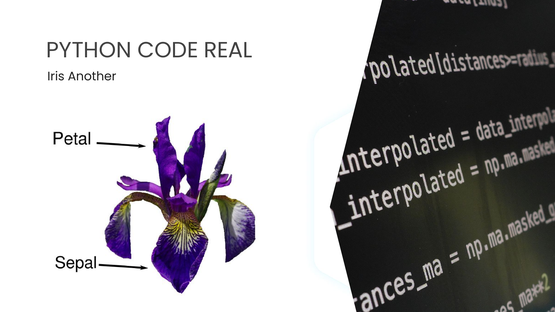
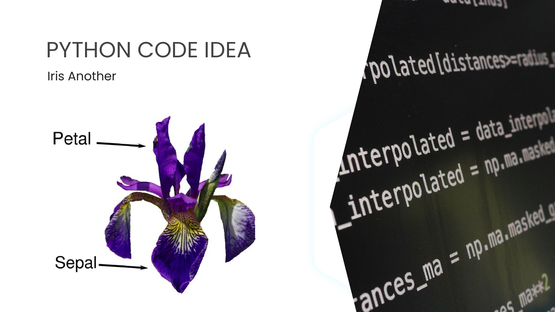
REAL: REAL -> IDEA
